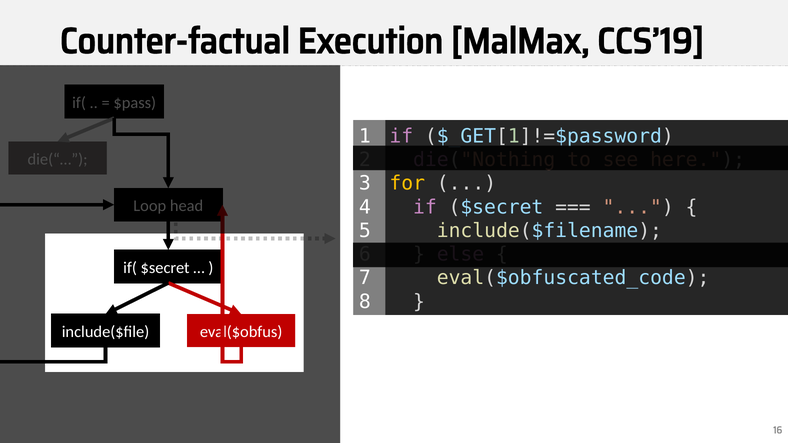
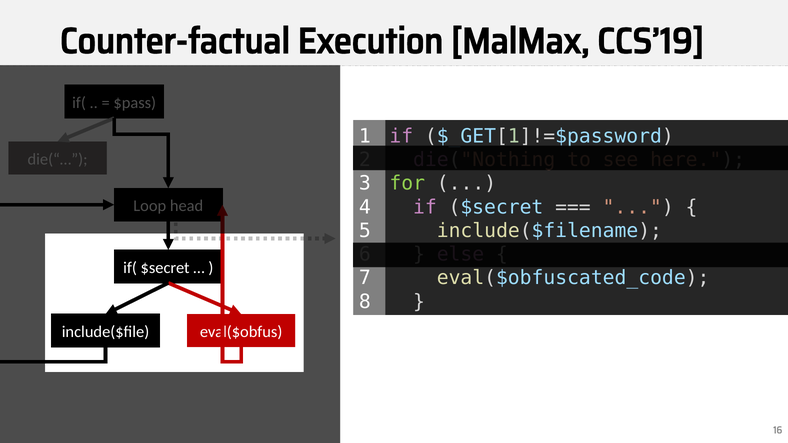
for colour: yellow -> light green
